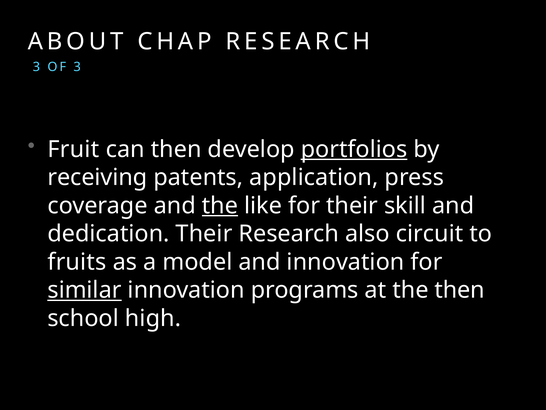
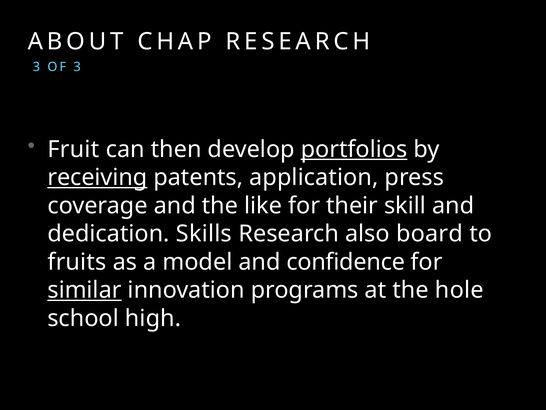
receiving underline: none -> present
the at (220, 205) underline: present -> none
dedication Their: Their -> Skills
circuit: circuit -> board
and innovation: innovation -> confidence
the then: then -> hole
